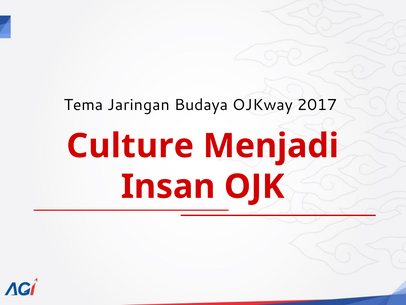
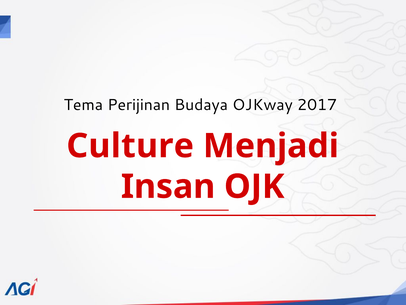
Jaringan: Jaringan -> Perijinan
